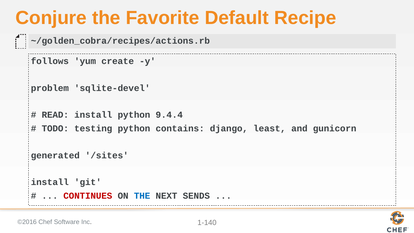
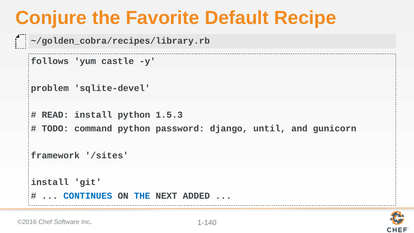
~/golden_cobra/recipes/actions.rb: ~/golden_cobra/recipes/actions.rb -> ~/golden_cobra/recipes/library.rb
create: create -> castle
9.4.4: 9.4.4 -> 1.5.3
testing: testing -> command
contains: contains -> password
least: least -> until
generated: generated -> framework
CONTINUES colour: red -> blue
SENDS: SENDS -> ADDED
